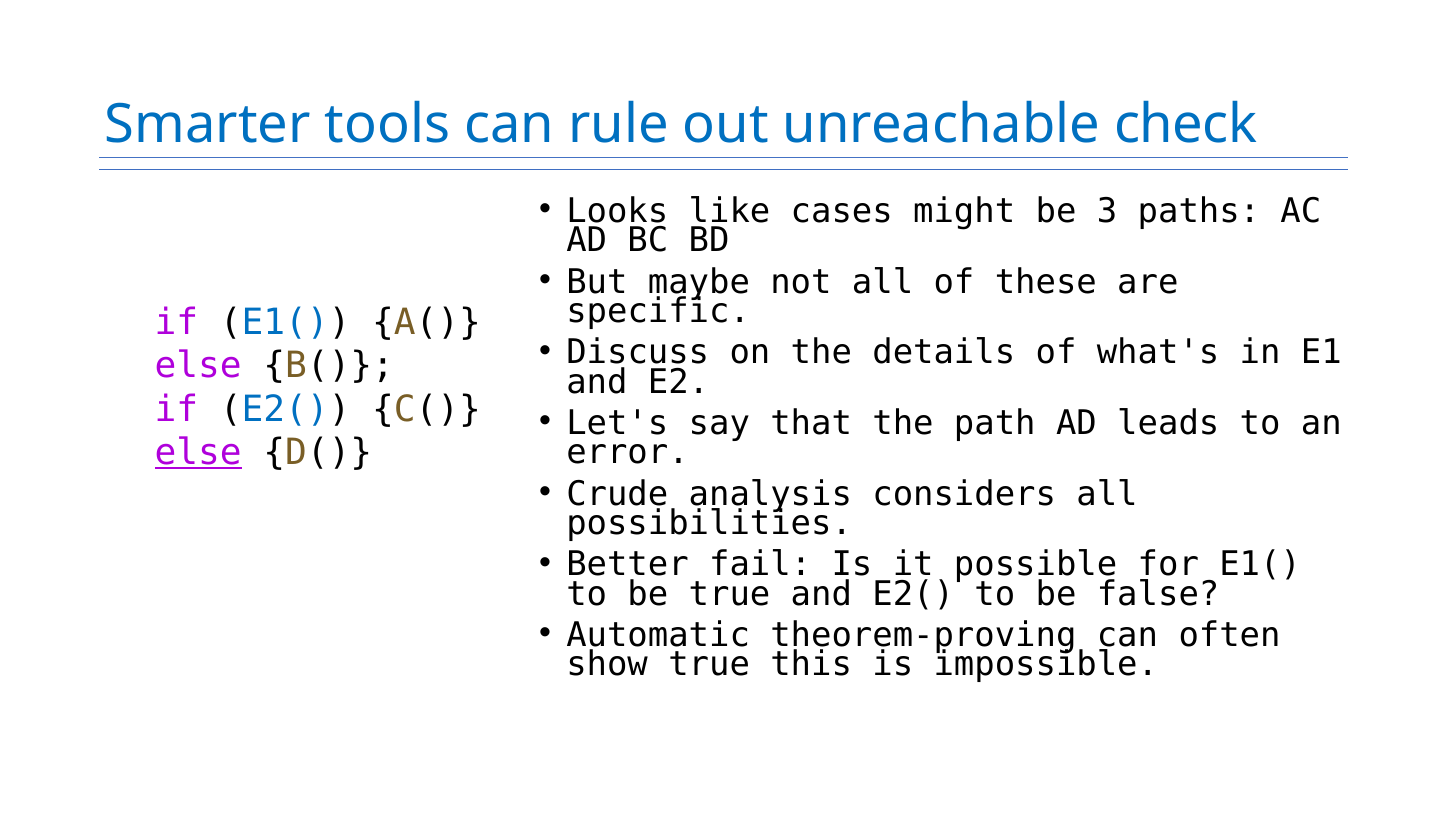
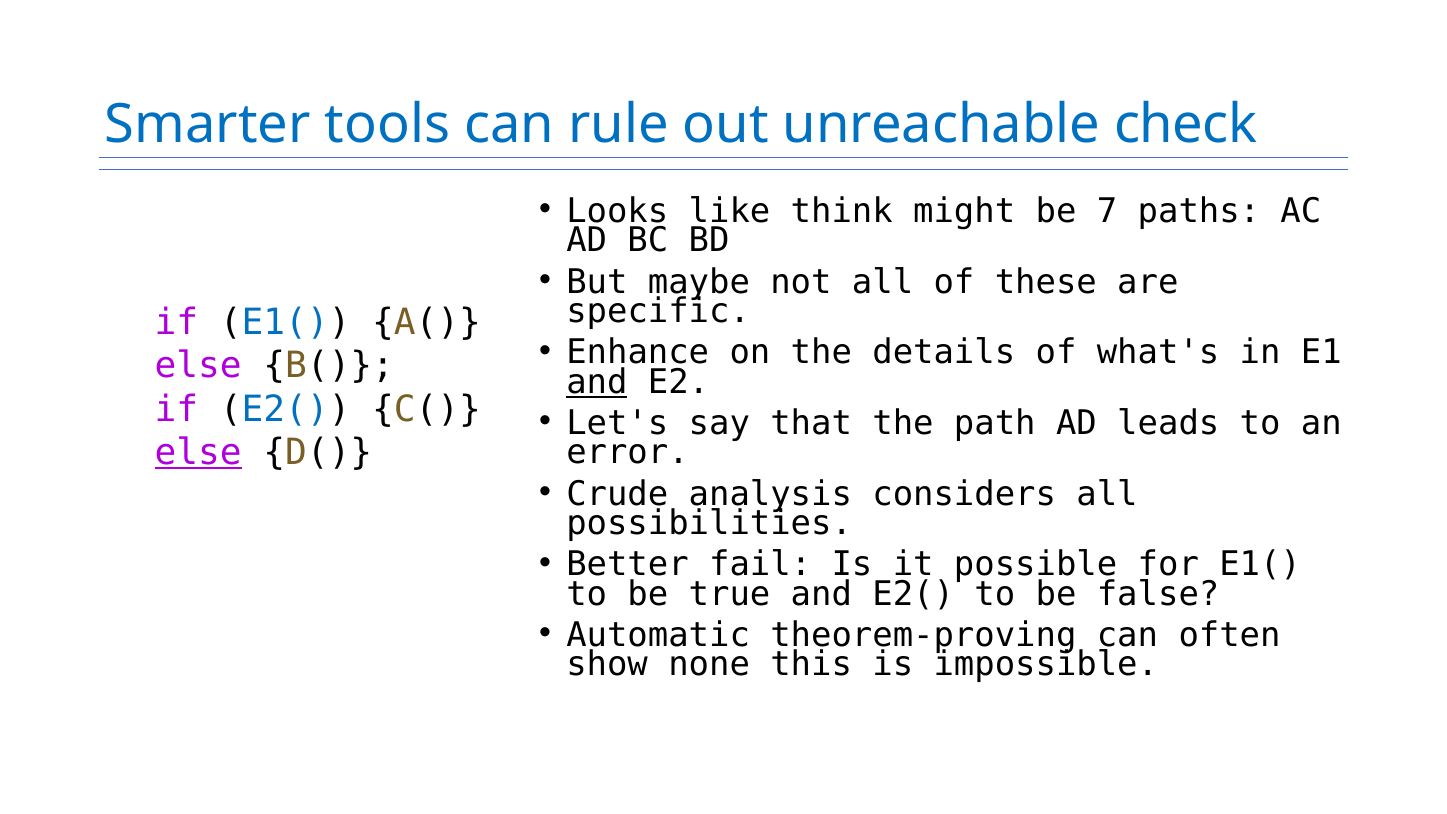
cases: cases -> think
3: 3 -> 7
Discuss: Discuss -> Enhance
and at (597, 382) underline: none -> present
show true: true -> none
